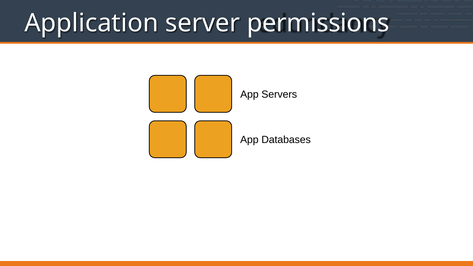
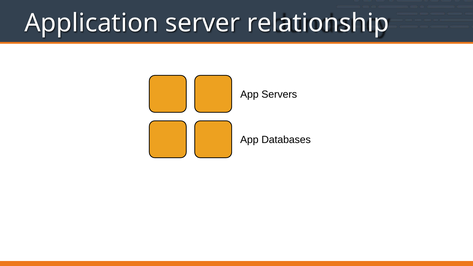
permissions: permissions -> relationship
